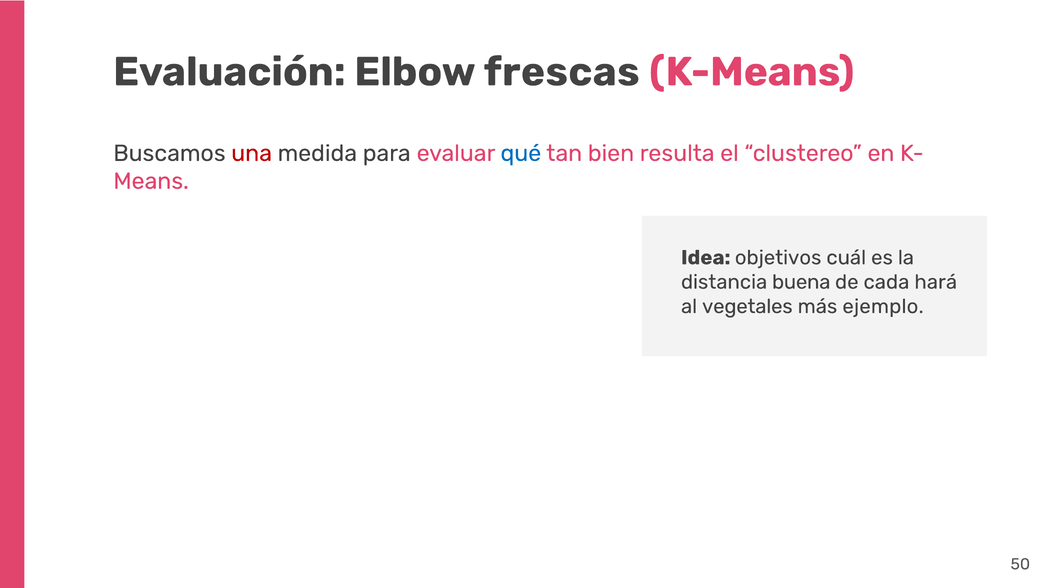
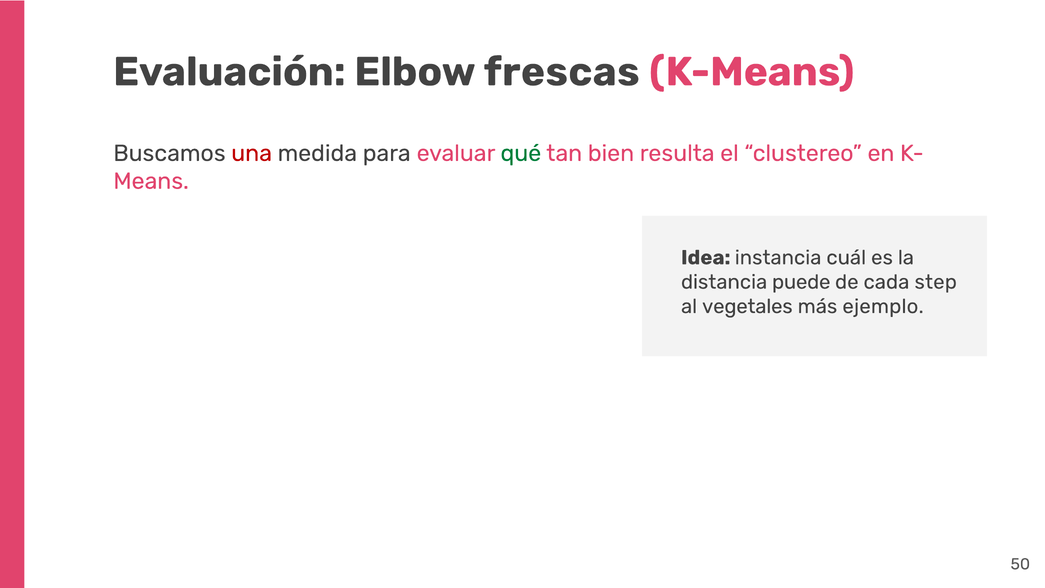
qué colour: blue -> green
objetivos: objetivos -> instancia
buena: buena -> puede
hará: hará -> step
